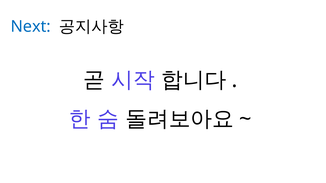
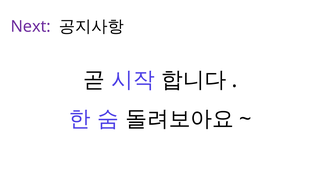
Next colour: blue -> purple
